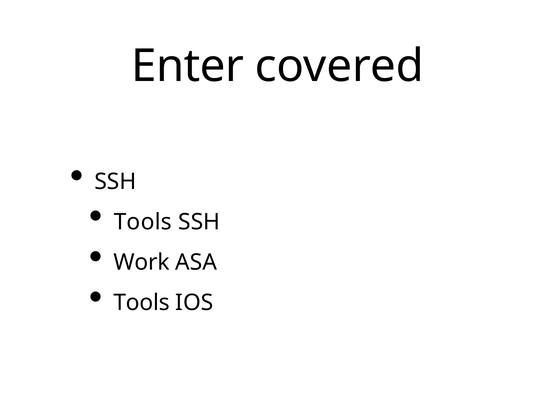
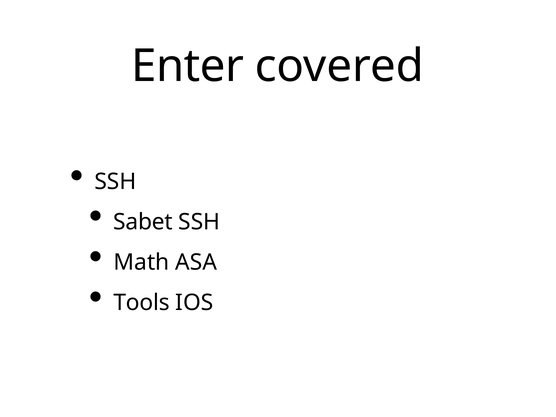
Tools at (143, 222): Tools -> Sabet
Work: Work -> Math
